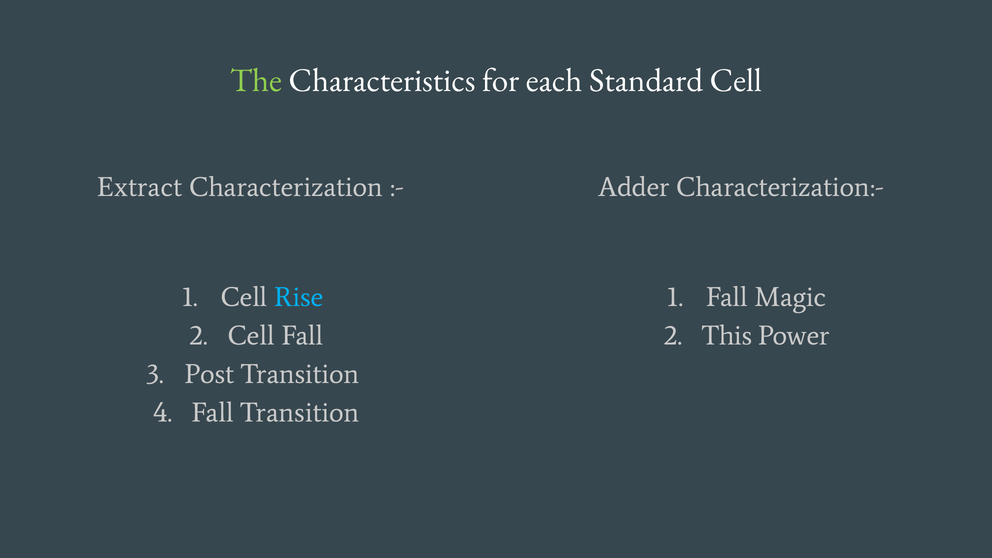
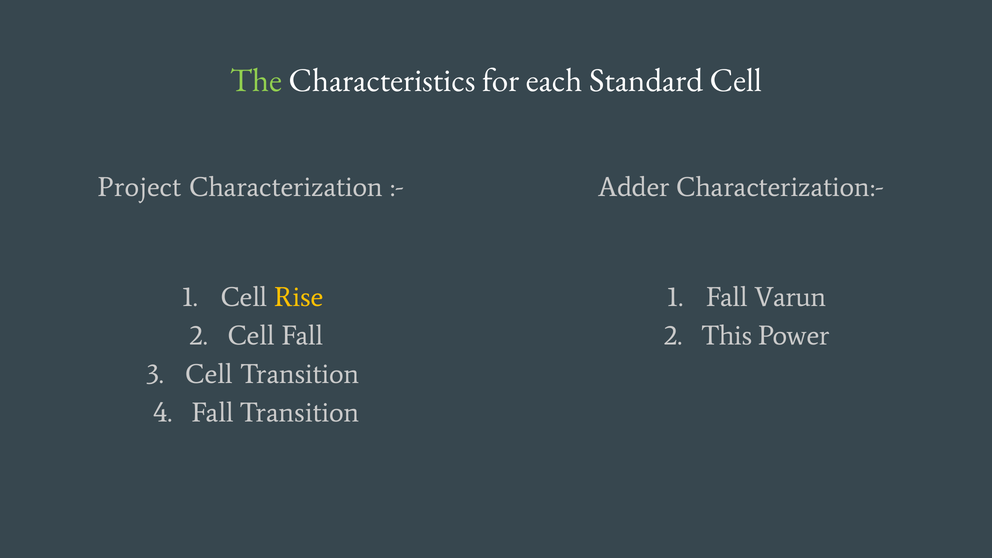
Extract: Extract -> Project
Rise colour: light blue -> yellow
Magic: Magic -> Varun
Post at (209, 374): Post -> Cell
